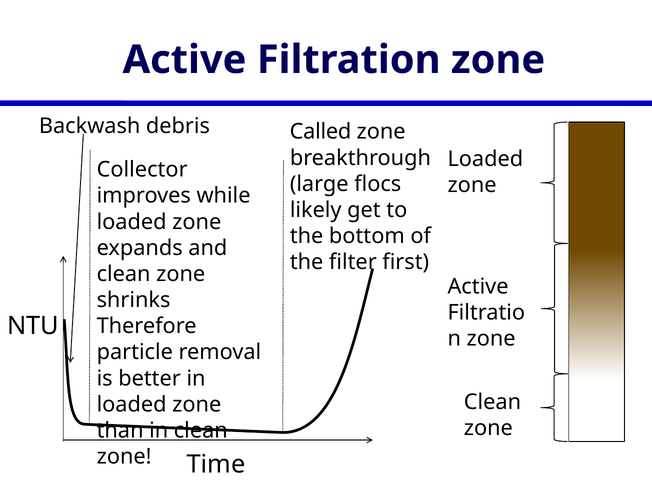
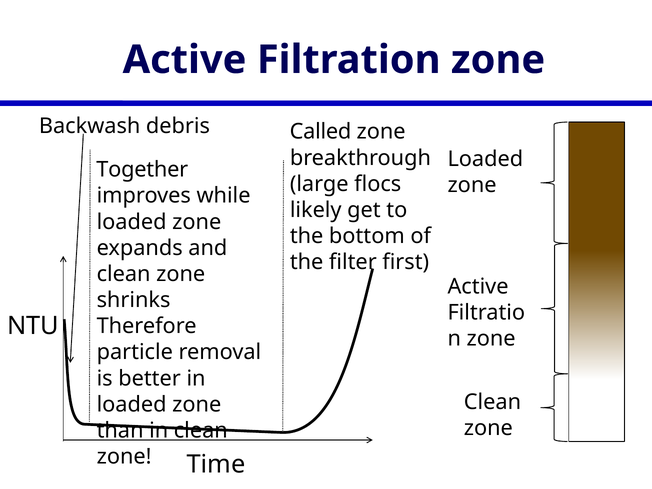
Collector: Collector -> Together
